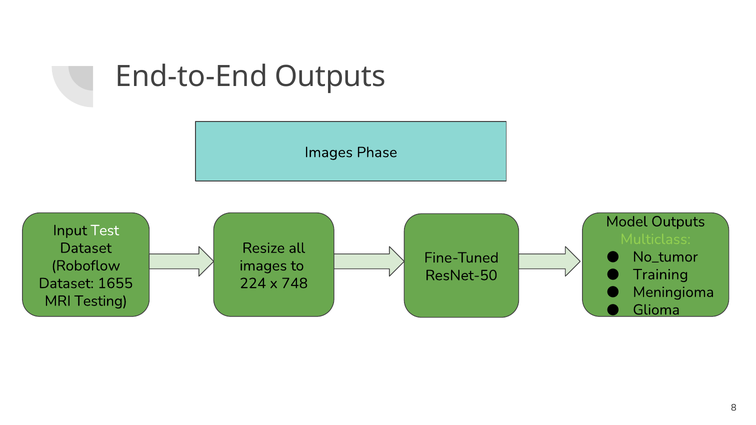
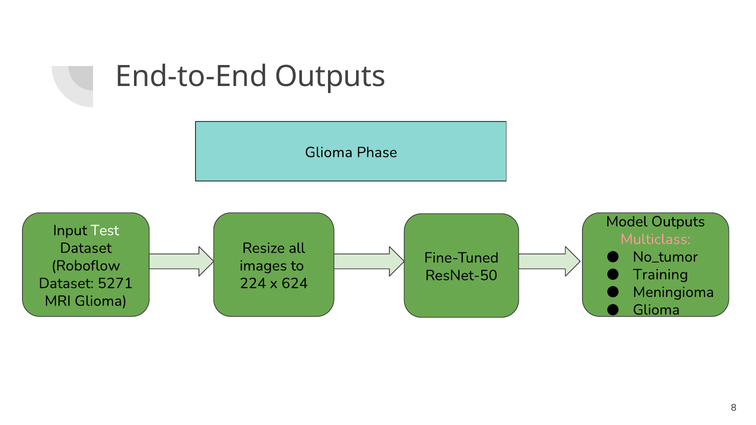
Images at (329, 152): Images -> Glioma
Multiclass colour: light green -> pink
1655: 1655 -> 5271
748: 748 -> 624
MRI Testing: Testing -> Glioma
